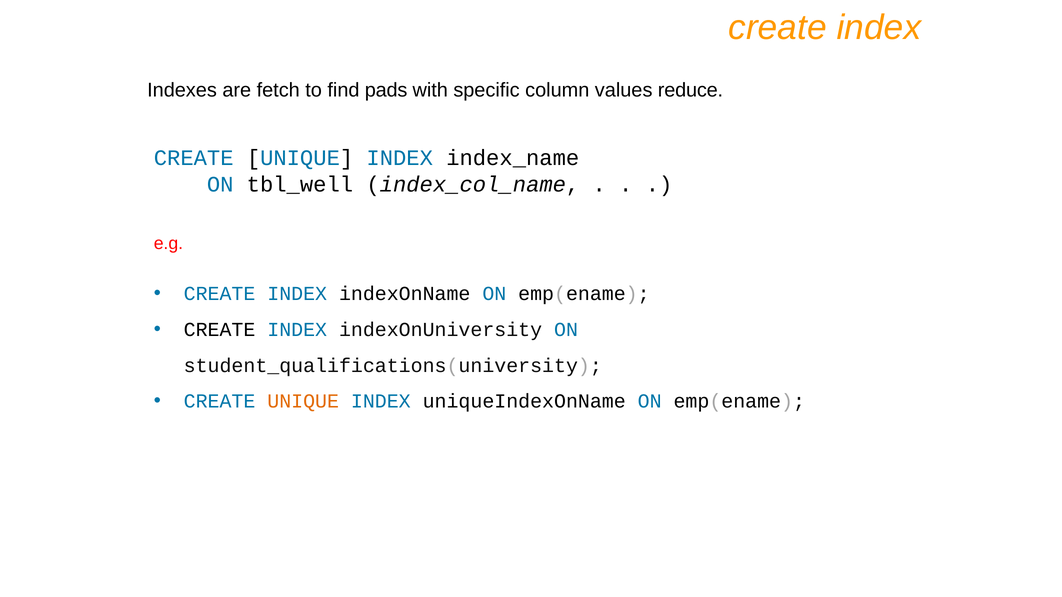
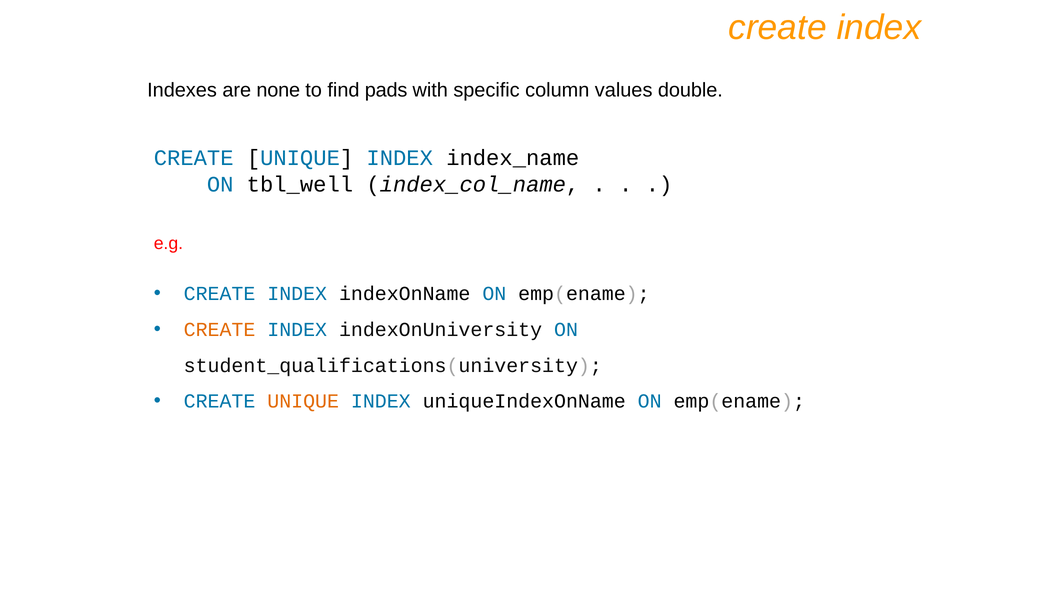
fetch: fetch -> none
reduce: reduce -> double
CREATE at (220, 330) colour: black -> orange
